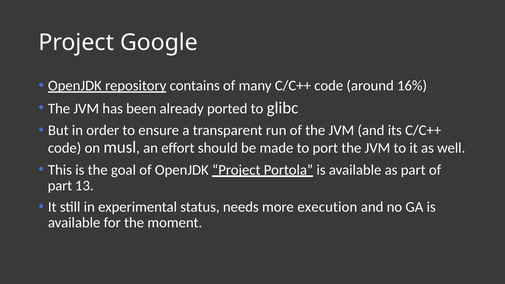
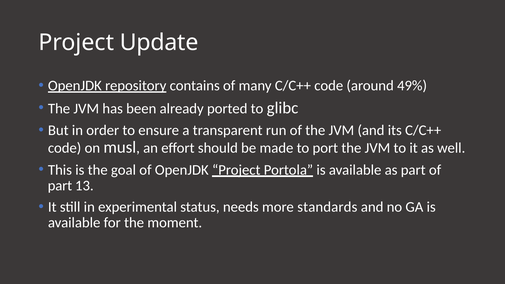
Google: Google -> Update
16%: 16% -> 49%
execution: execution -> standards
